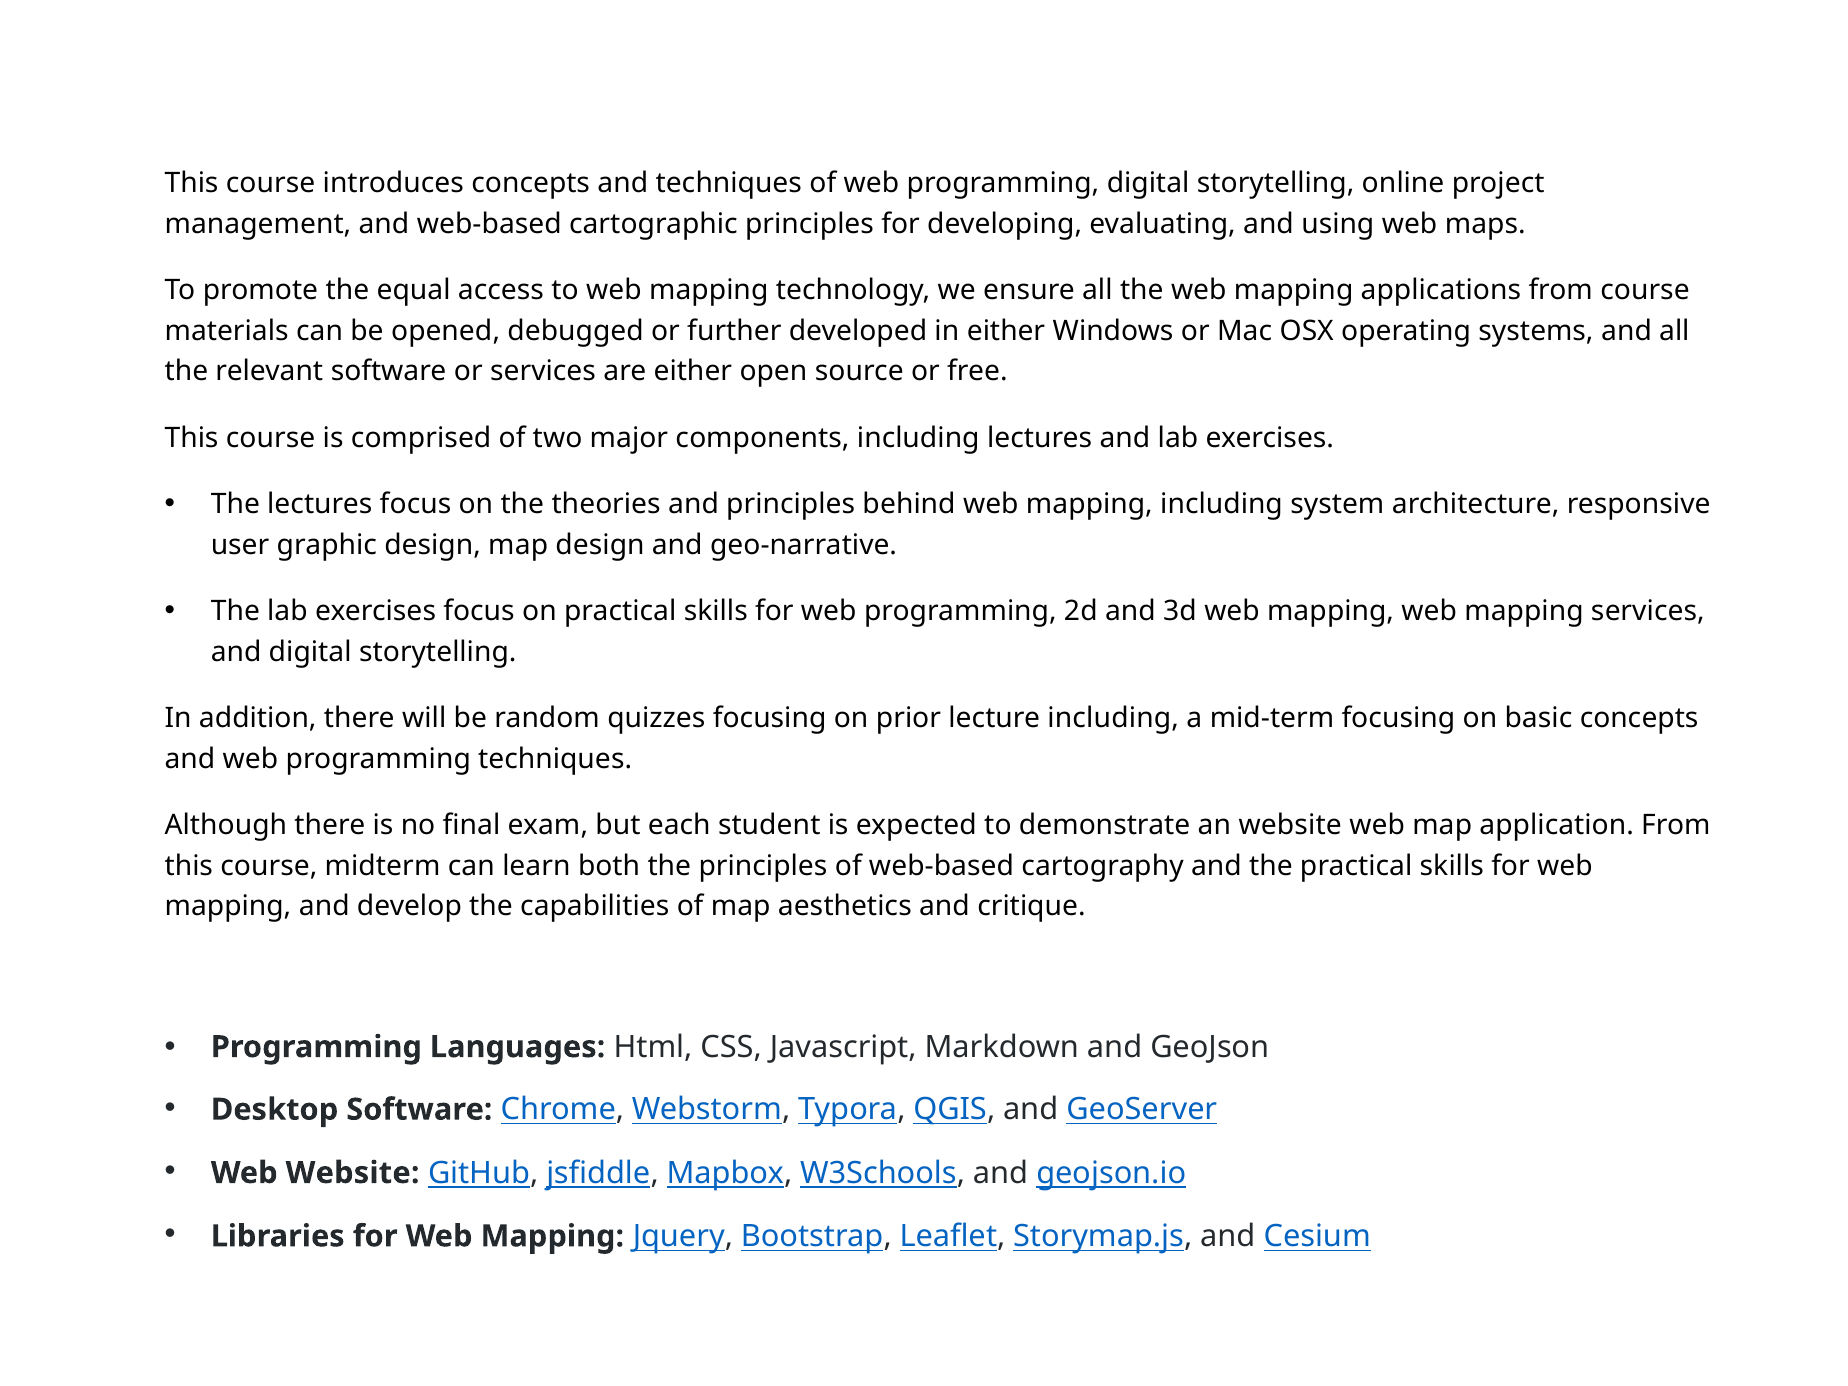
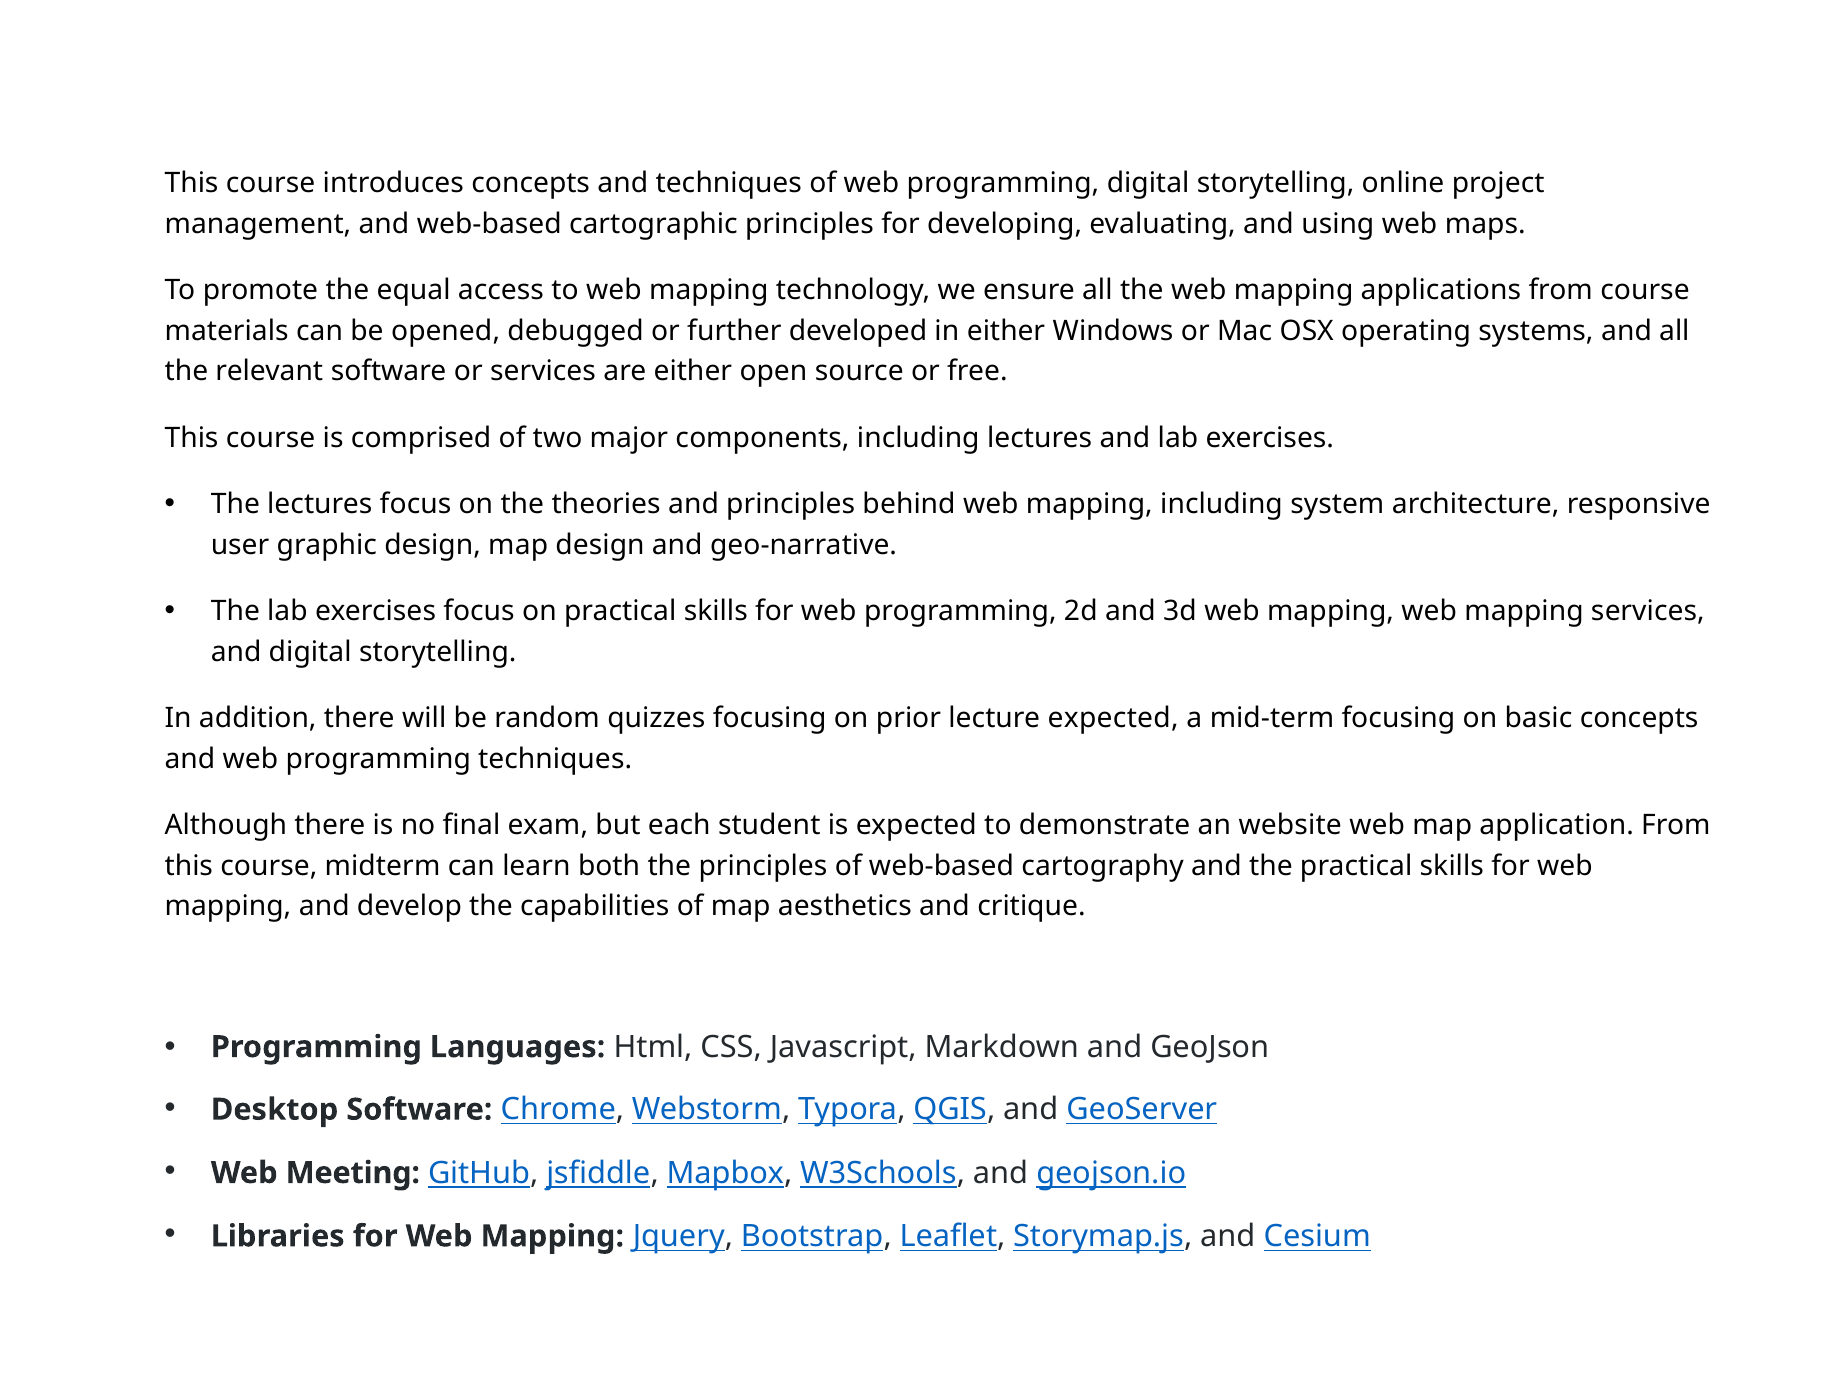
lecture including: including -> expected
Web Website: Website -> Meeting
